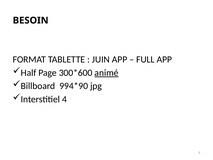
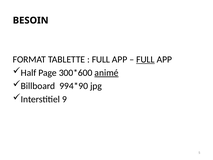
JUIN at (101, 59): JUIN -> FULL
FULL at (145, 59) underline: none -> present
4: 4 -> 9
